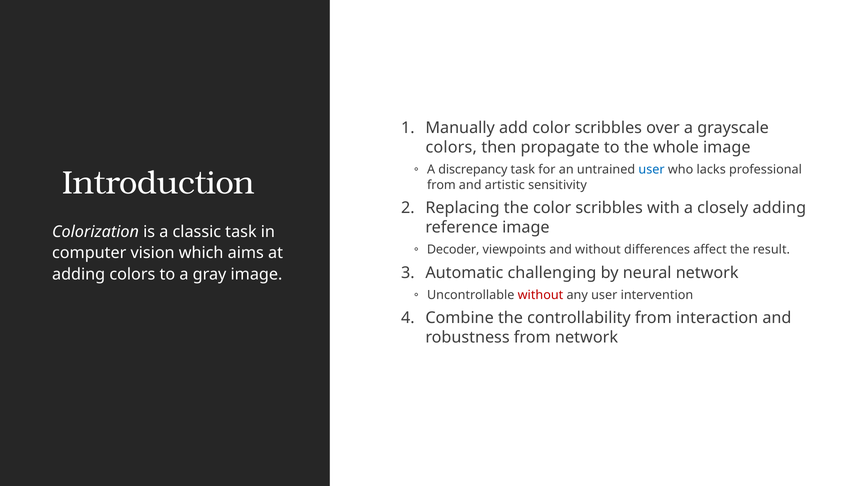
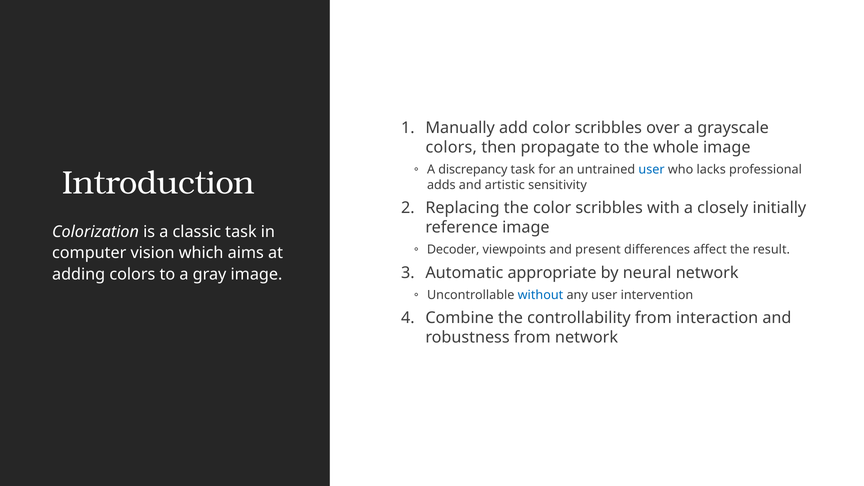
from at (441, 185): from -> adds
closely adding: adding -> initially
and without: without -> present
challenging: challenging -> appropriate
without at (540, 295) colour: red -> blue
